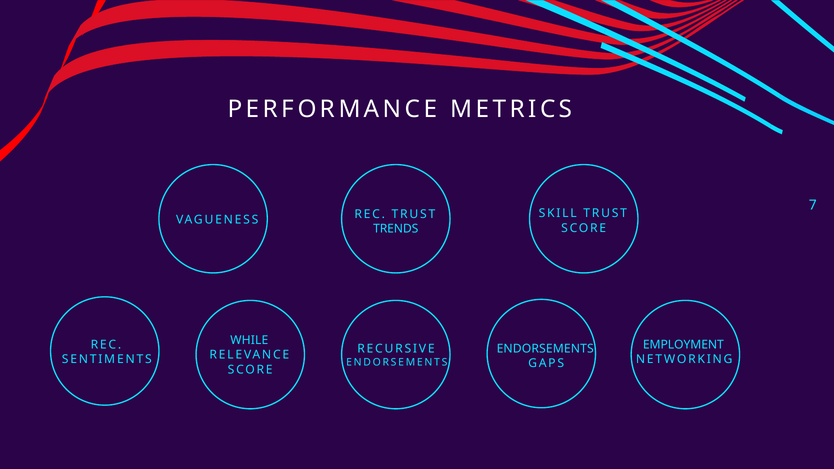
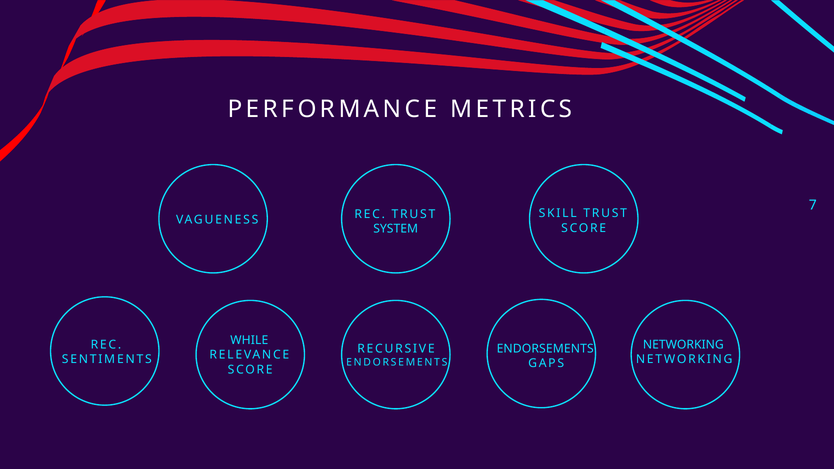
TRENDS: TRENDS -> SYSTEM
EMPLOYMENT at (683, 345): EMPLOYMENT -> NETWORKING
